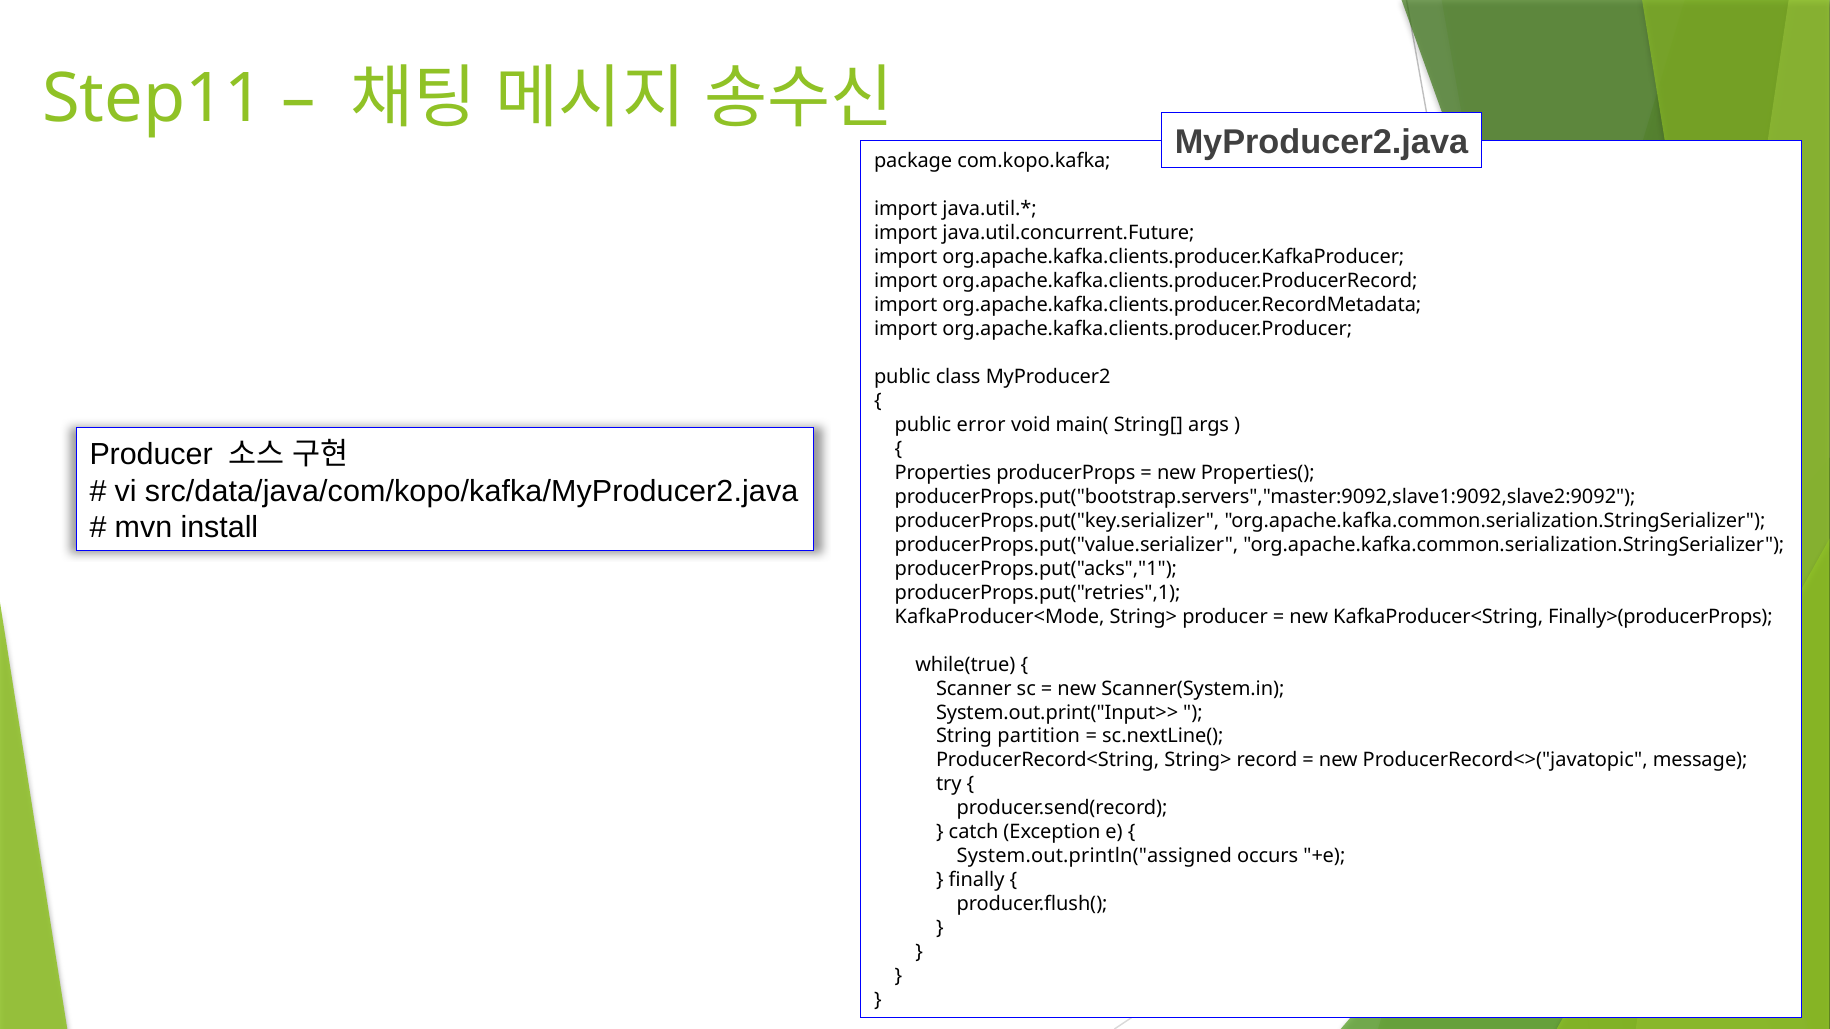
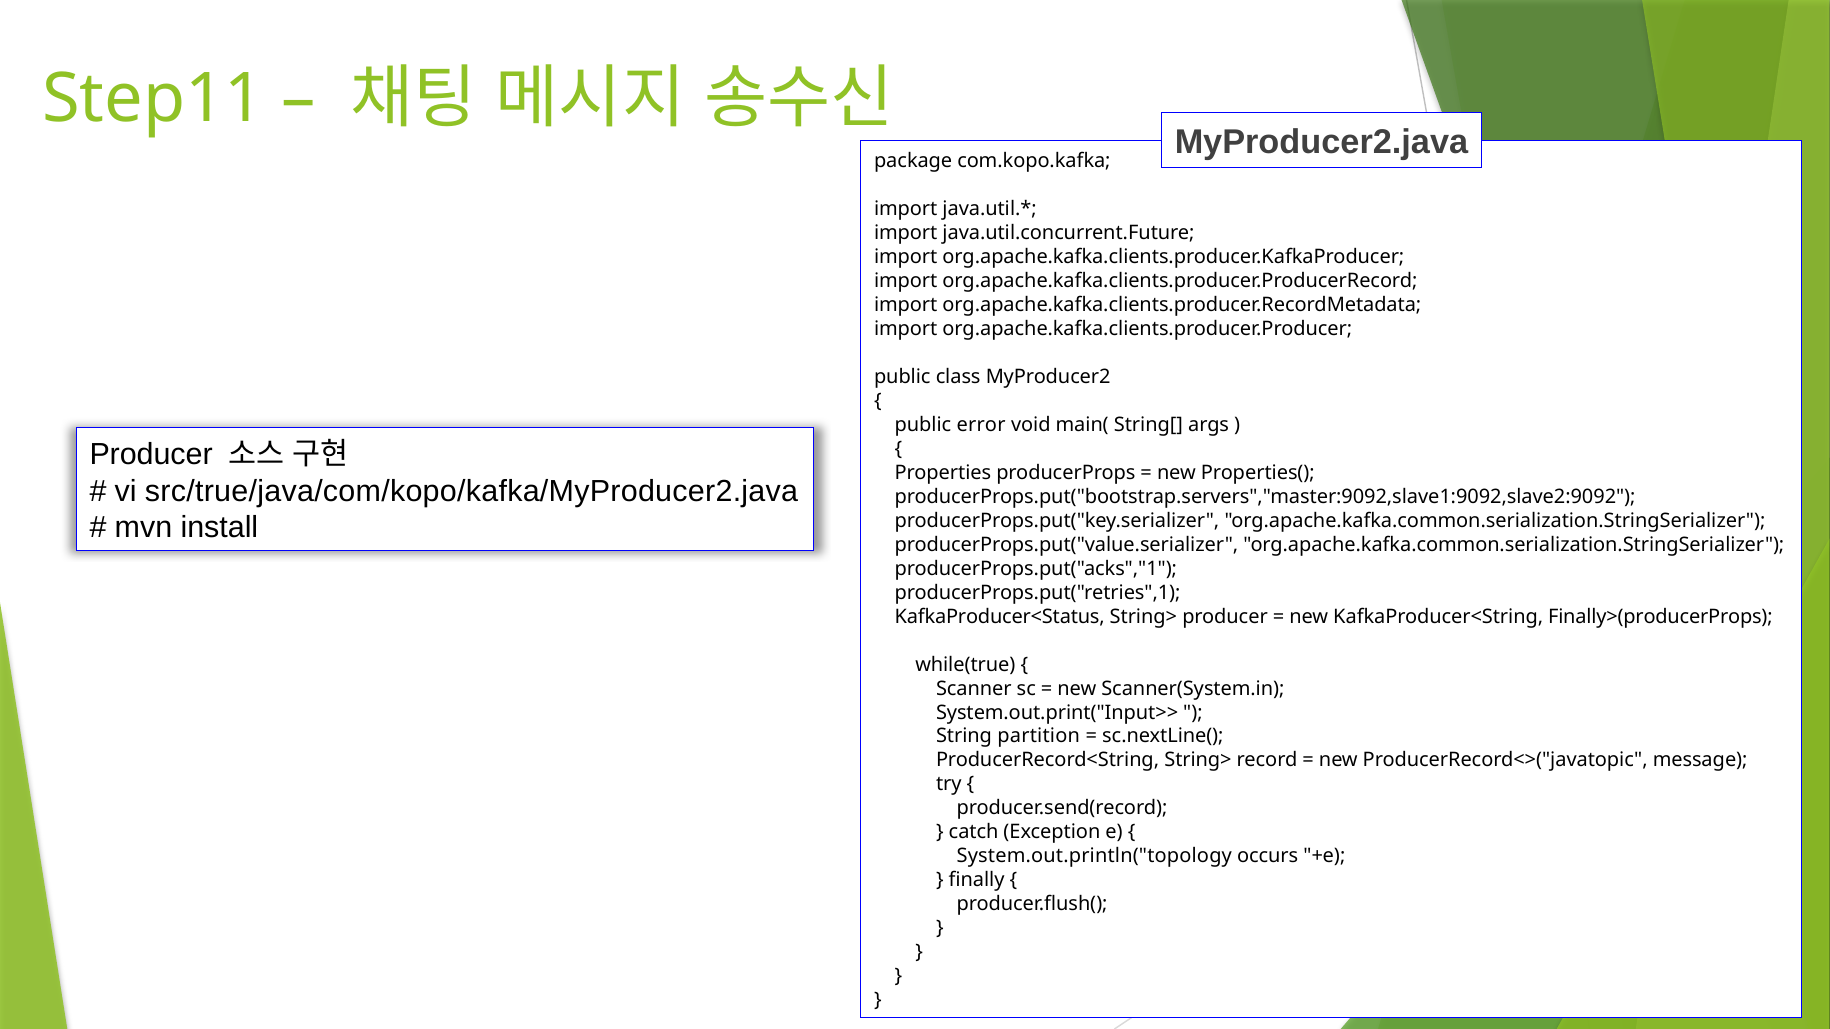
src/data/java/com/kopo/kafka/MyProducer2.java: src/data/java/com/kopo/kafka/MyProducer2.java -> src/true/java/com/kopo/kafka/MyProducer2.java
KafkaProducer<Mode: KafkaProducer<Mode -> KafkaProducer<Status
System.out.println("assigned: System.out.println("assigned -> System.out.println("topology
